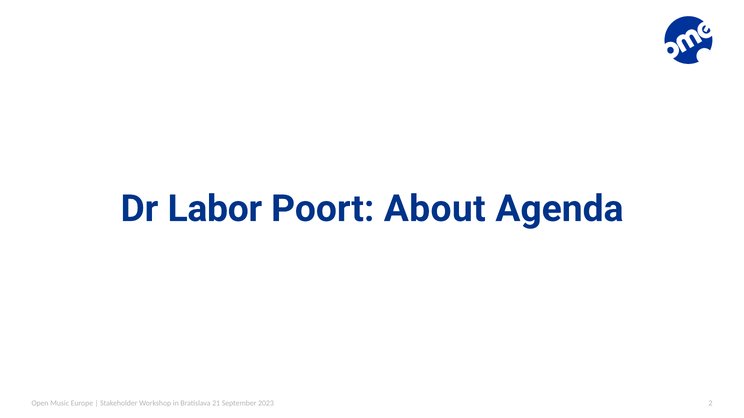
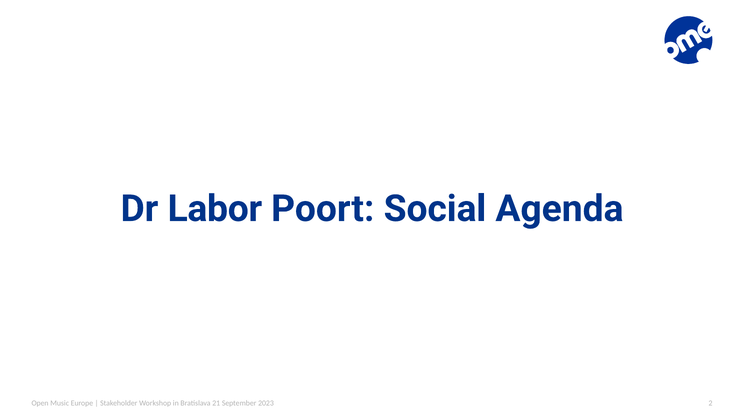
About: About -> Social
